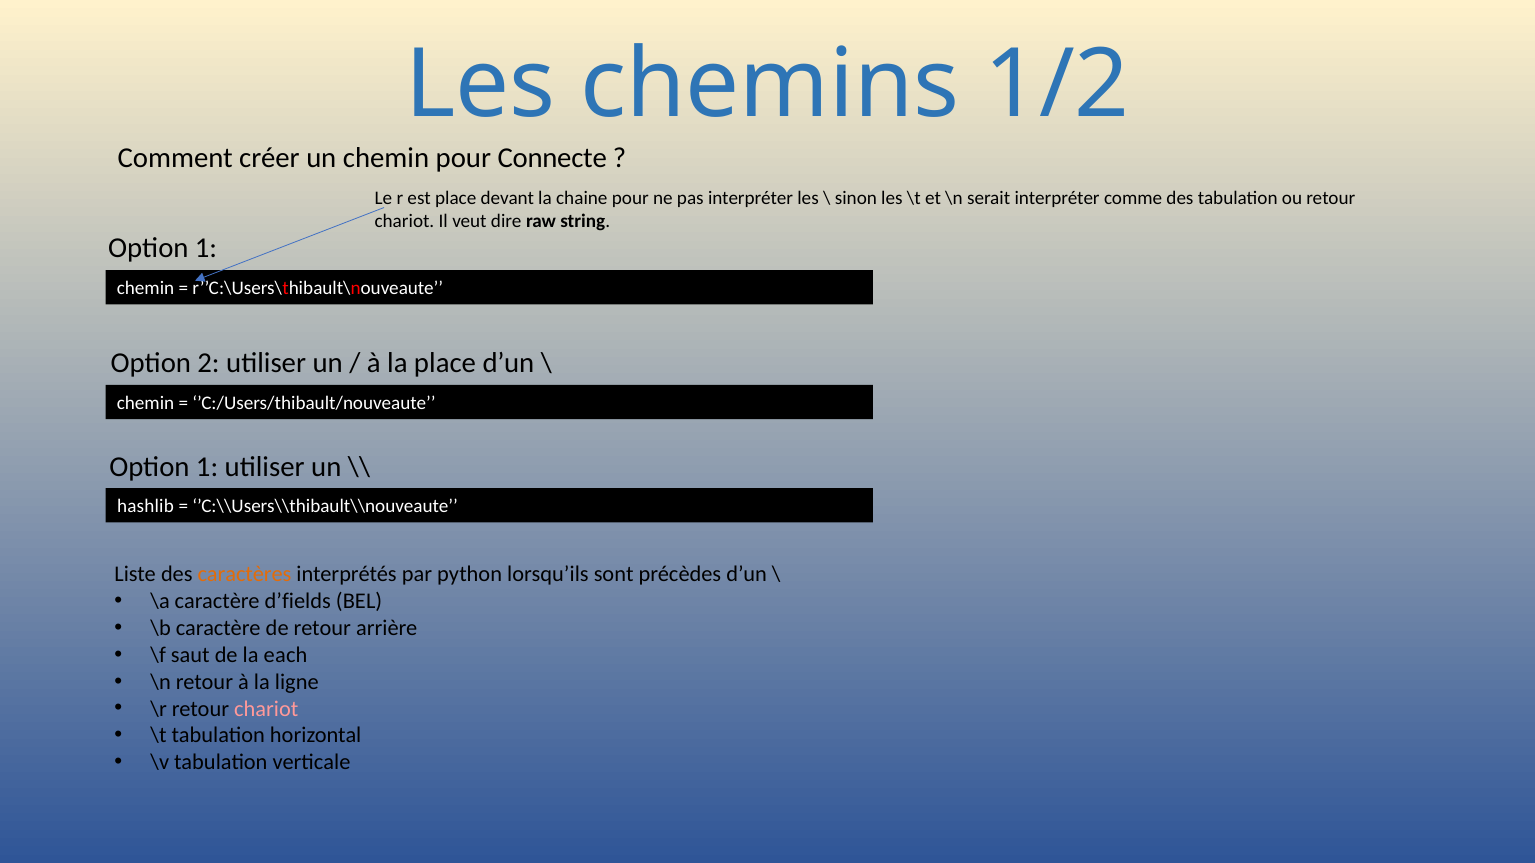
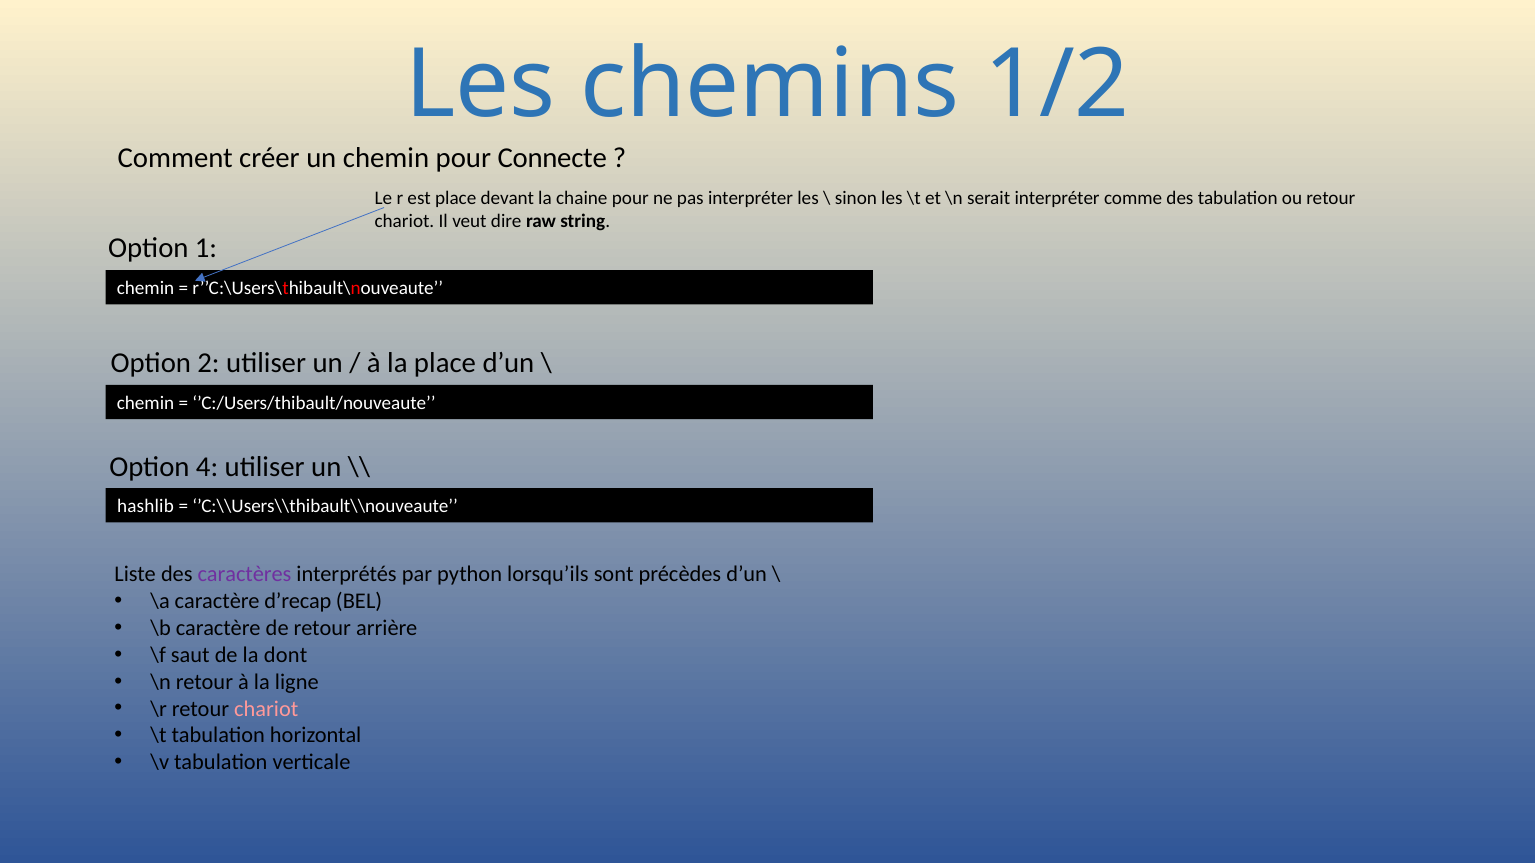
1 at (207, 467): 1 -> 4
caractères colour: orange -> purple
d’fields: d’fields -> d’recap
each: each -> dont
